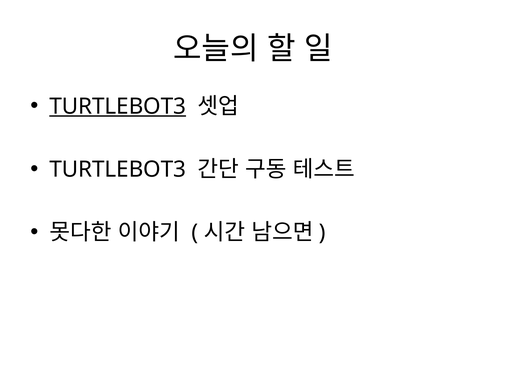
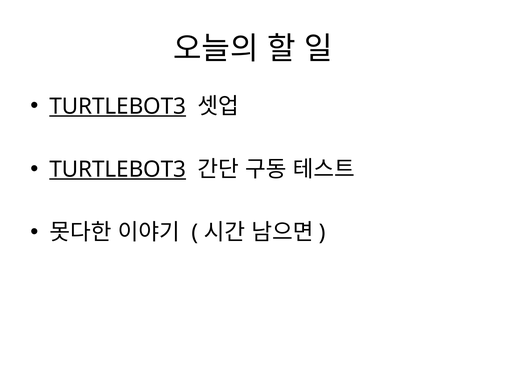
TURTLEBOT3 at (118, 169) underline: none -> present
